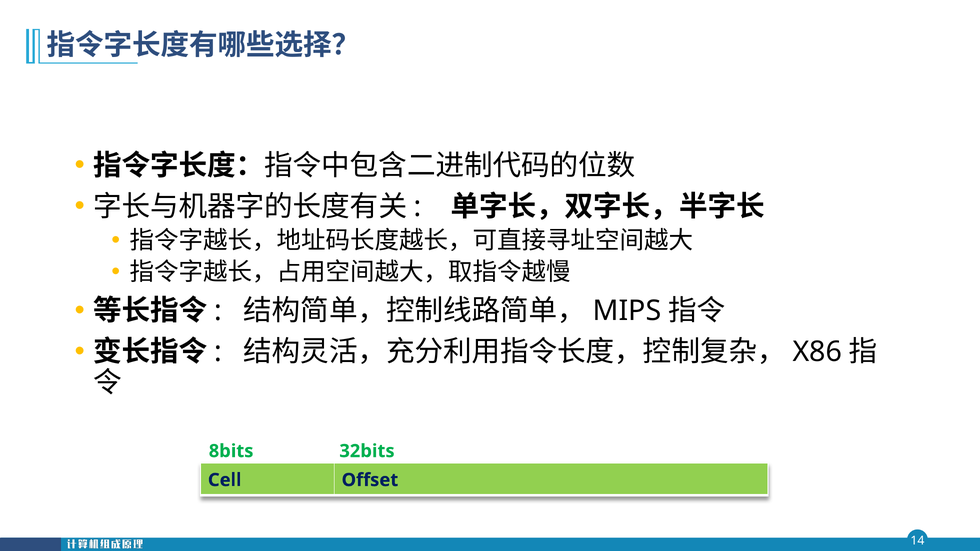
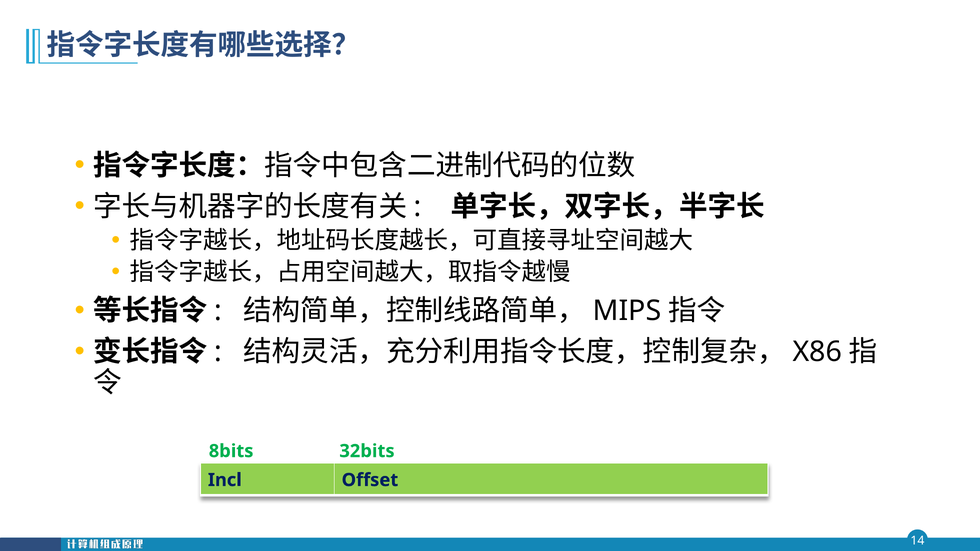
Cell: Cell -> Incl
